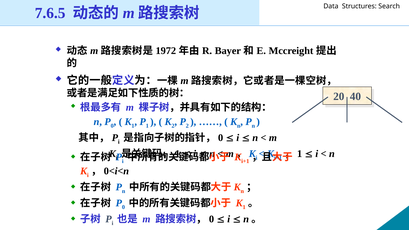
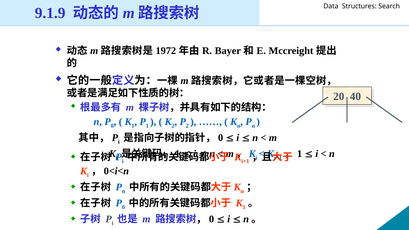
7.6.5: 7.6.5 -> 9.1.9
